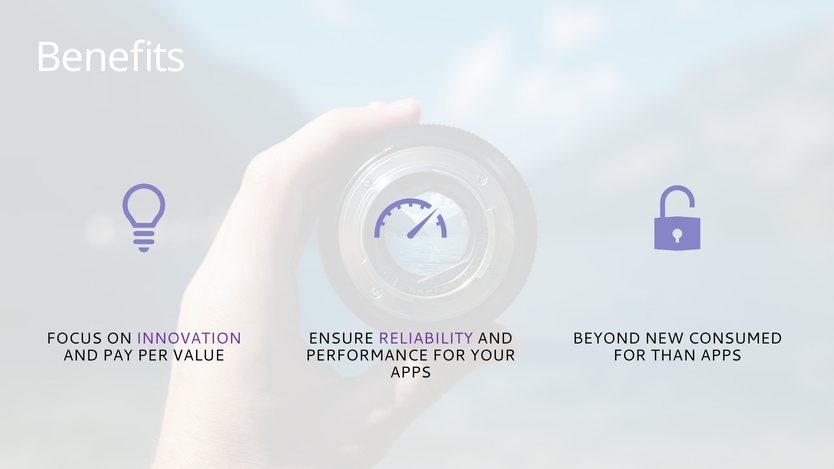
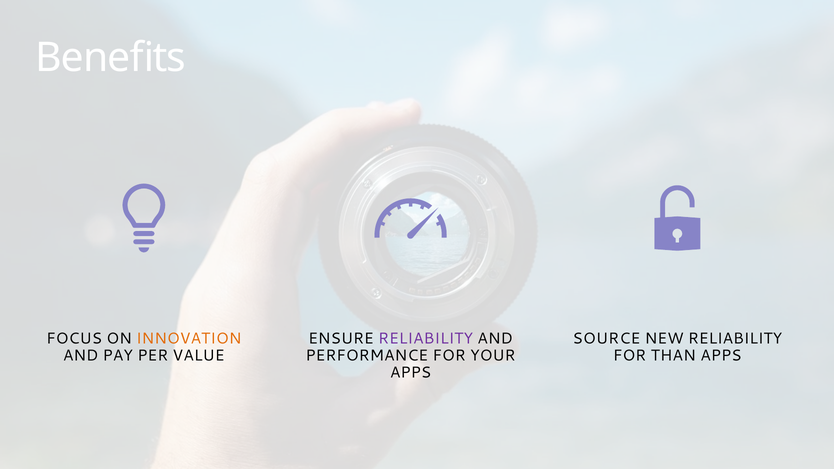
INNOVATION colour: purple -> orange
BEYOND: BEYOND -> SOURCE
NEW CONSUMED: CONSUMED -> RELIABILITY
